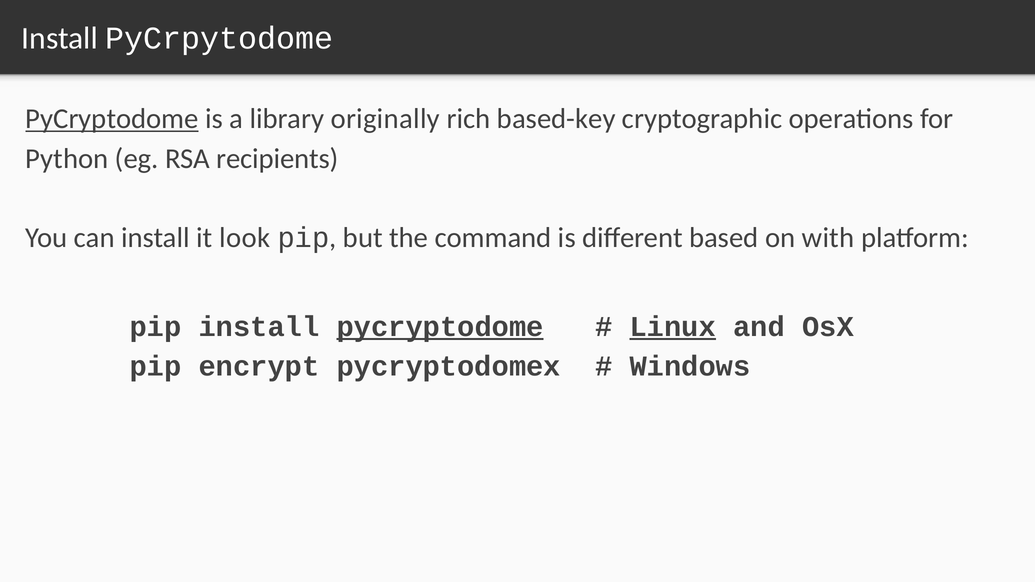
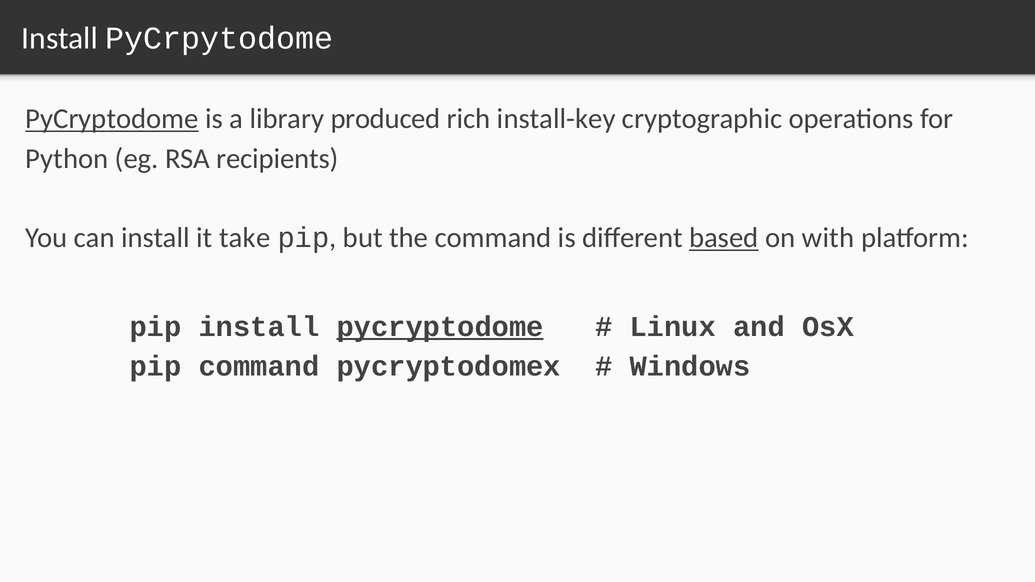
originally: originally -> produced
based-key: based-key -> install-key
look: look -> take
based underline: none -> present
Linux underline: present -> none
pip encrypt: encrypt -> command
